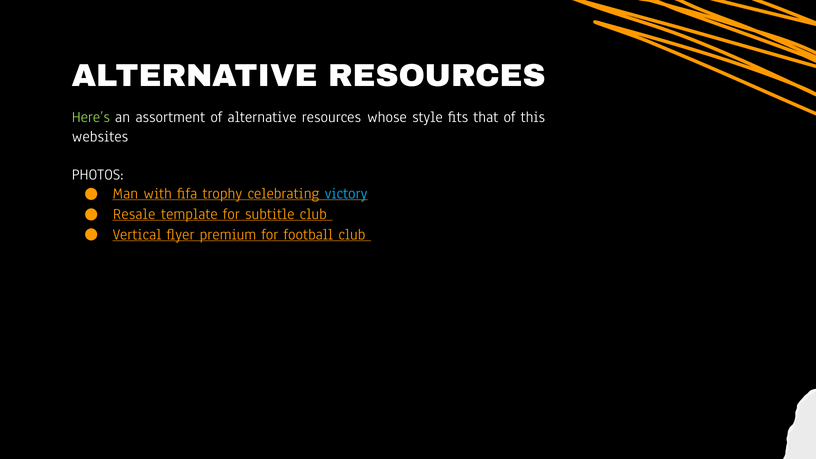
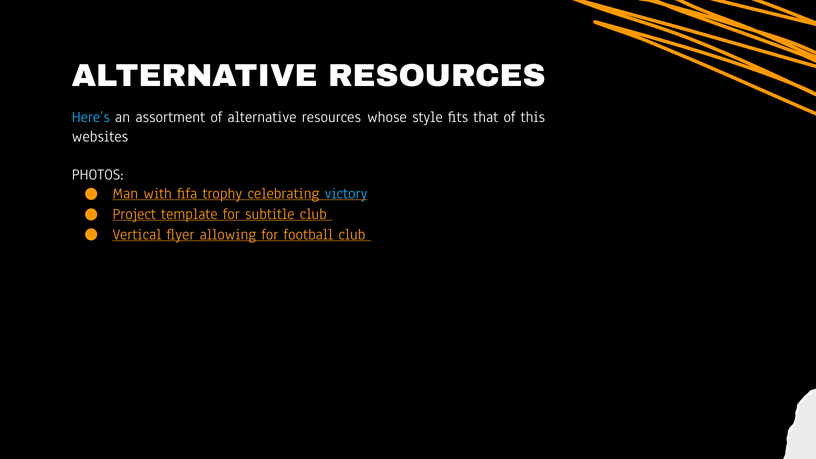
Here’s colour: light green -> light blue
Resale: Resale -> Project
premium: premium -> allowing
